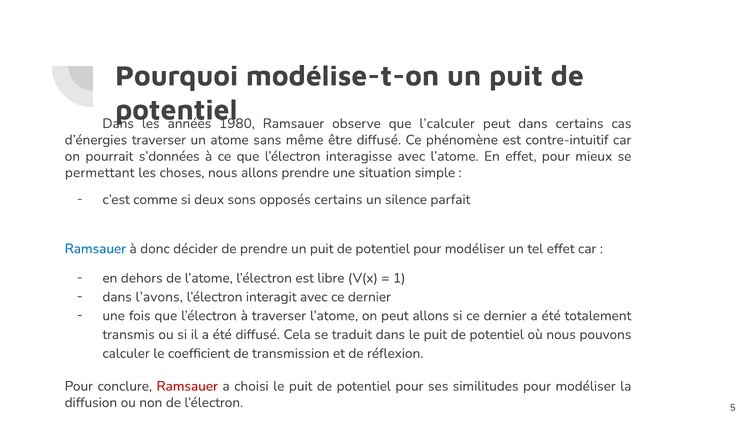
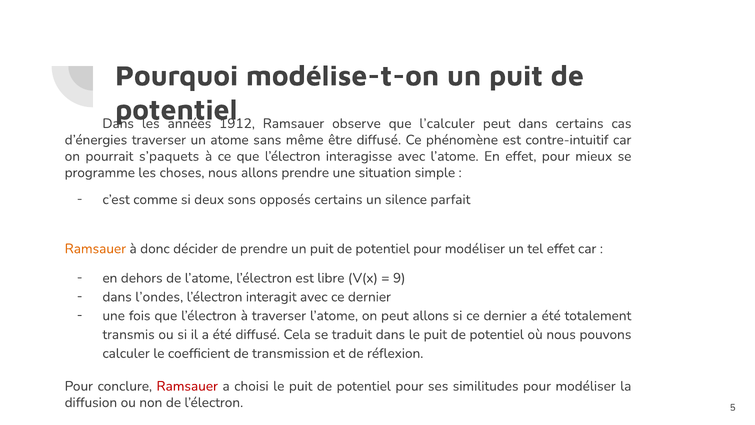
1980: 1980 -> 1912
s’données: s’données -> s’paquets
permettant: permettant -> programme
Ramsauer at (95, 249) colour: blue -> orange
1: 1 -> 9
l’avons: l’avons -> l’ondes
